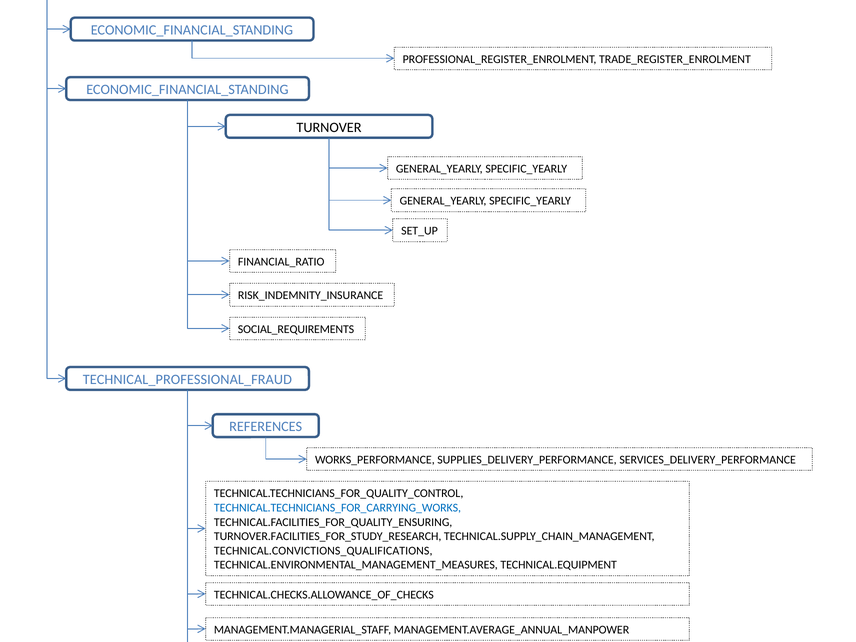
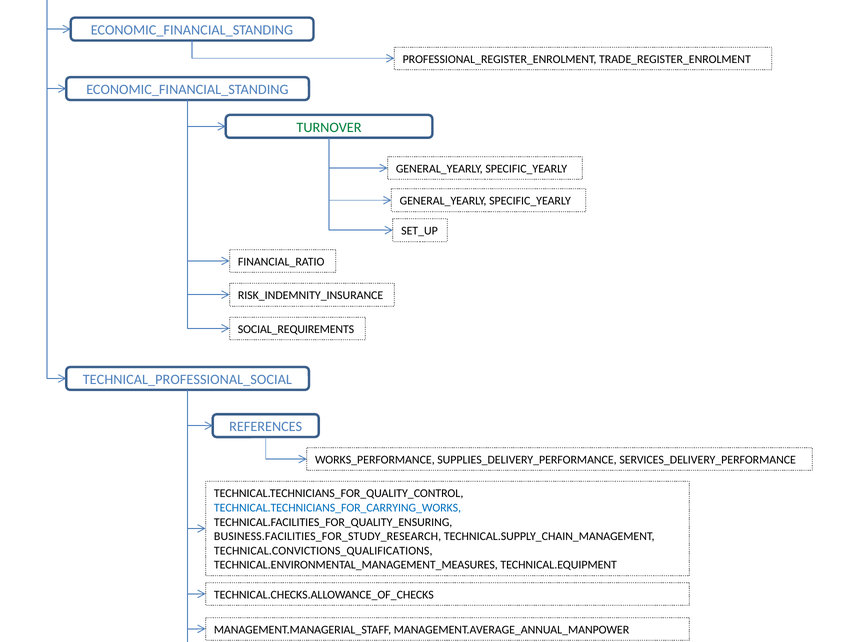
TURNOVER colour: black -> green
TECHNICAL_PROFESSIONAL_FRAUD: TECHNICAL_PROFESSIONAL_FRAUD -> TECHNICAL_PROFESSIONAL_SOCIAL
TURNOVER.FACILITIES_FOR_STUDY_RESEARCH: TURNOVER.FACILITIES_FOR_STUDY_RESEARCH -> BUSINESS.FACILITIES_FOR_STUDY_RESEARCH
